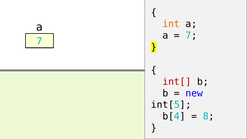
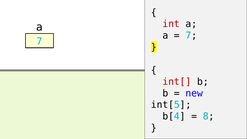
int colour: orange -> red
